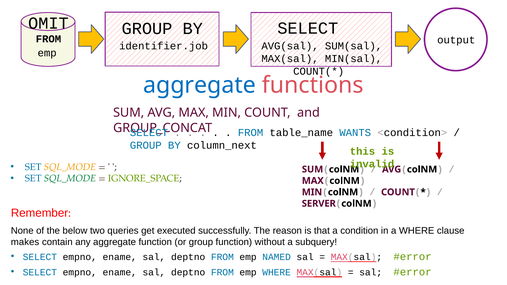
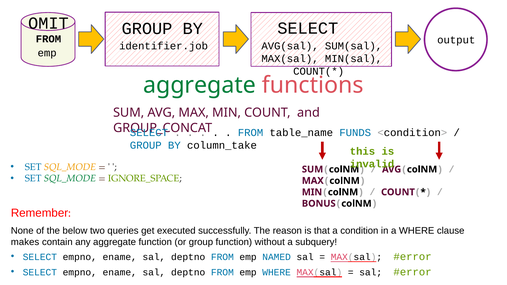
aggregate at (199, 85) colour: blue -> green
WANTS: WANTS -> FUNDS
column_next: column_next -> column_take
SERVER: SERVER -> BONUS
